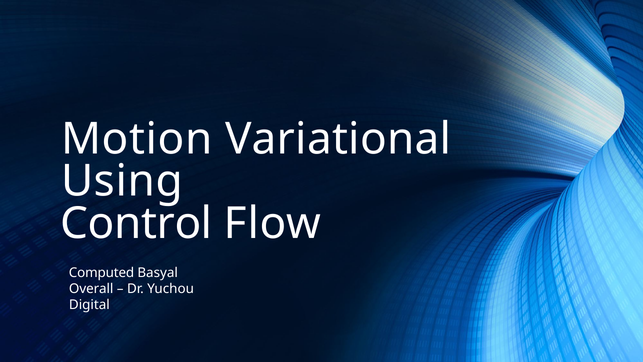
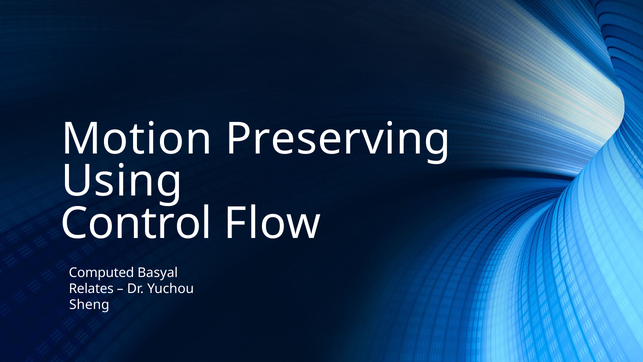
Variational: Variational -> Preserving
Overall: Overall -> Relates
Digital: Digital -> Sheng
